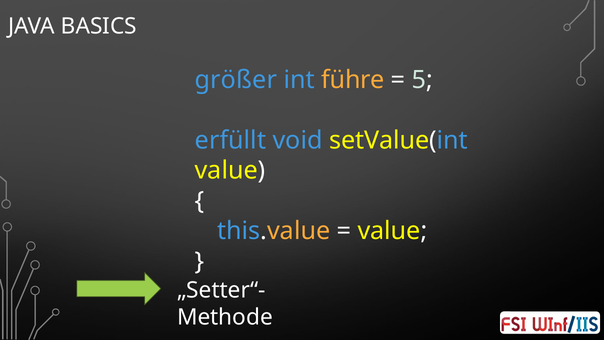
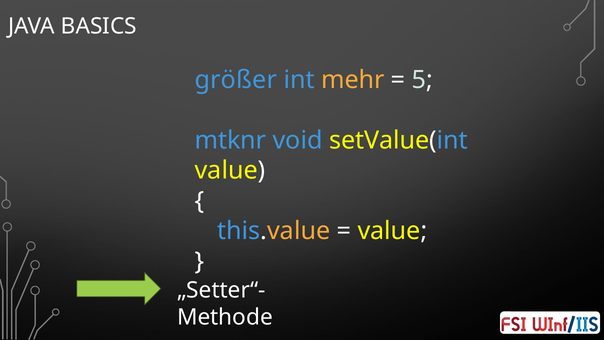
führe: führe -> mehr
erfüllt: erfüllt -> mtknr
